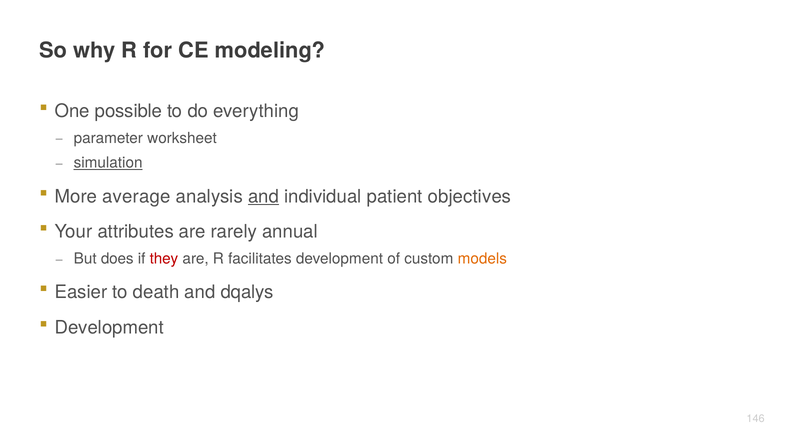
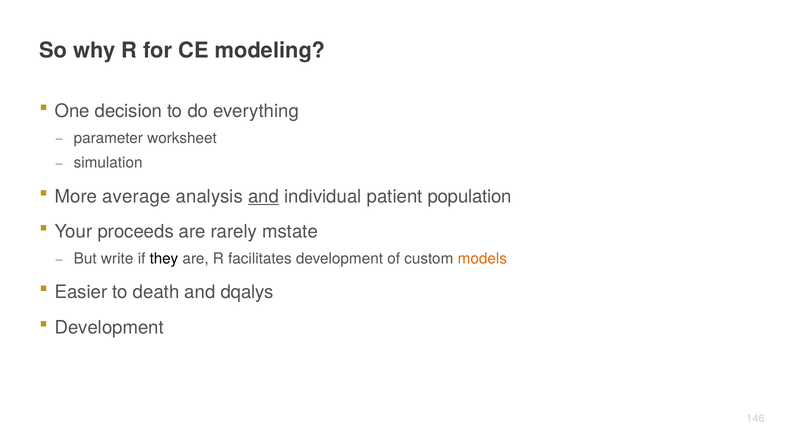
possible: possible -> decision
simulation underline: present -> none
objectives: objectives -> population
attributes: attributes -> proceeds
annual: annual -> mstate
does: does -> write
they colour: red -> black
